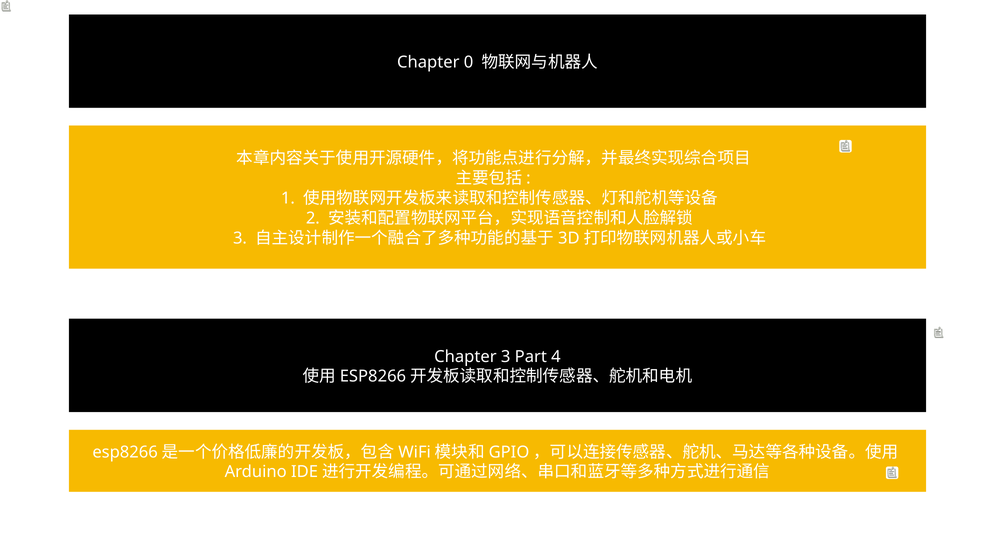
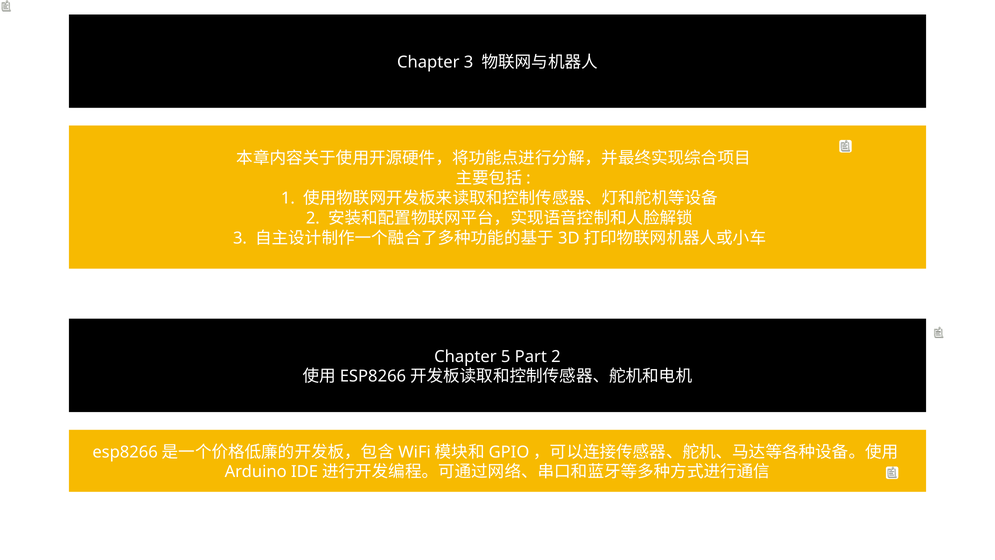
Chapter 0: 0 -> 3
Chapter 3: 3 -> 5
Part 4: 4 -> 2
